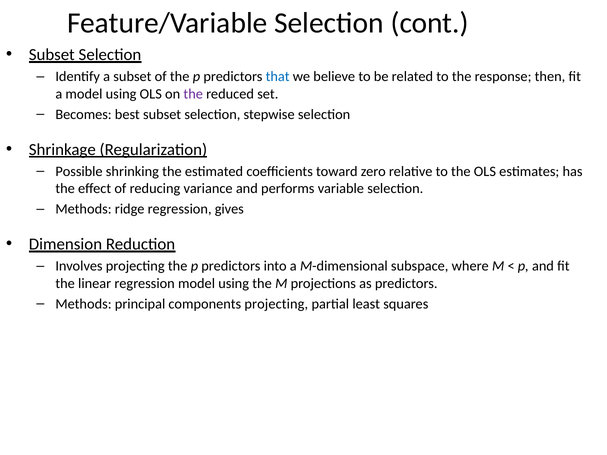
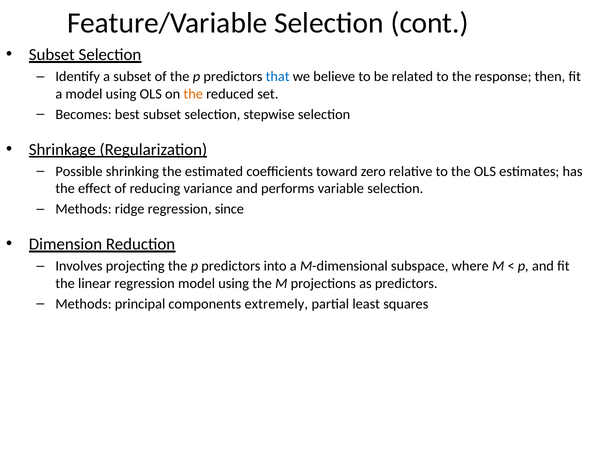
the at (193, 94) colour: purple -> orange
gives: gives -> since
components projecting: projecting -> extremely
